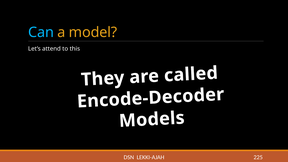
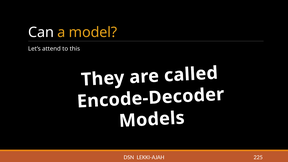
Can colour: light blue -> white
